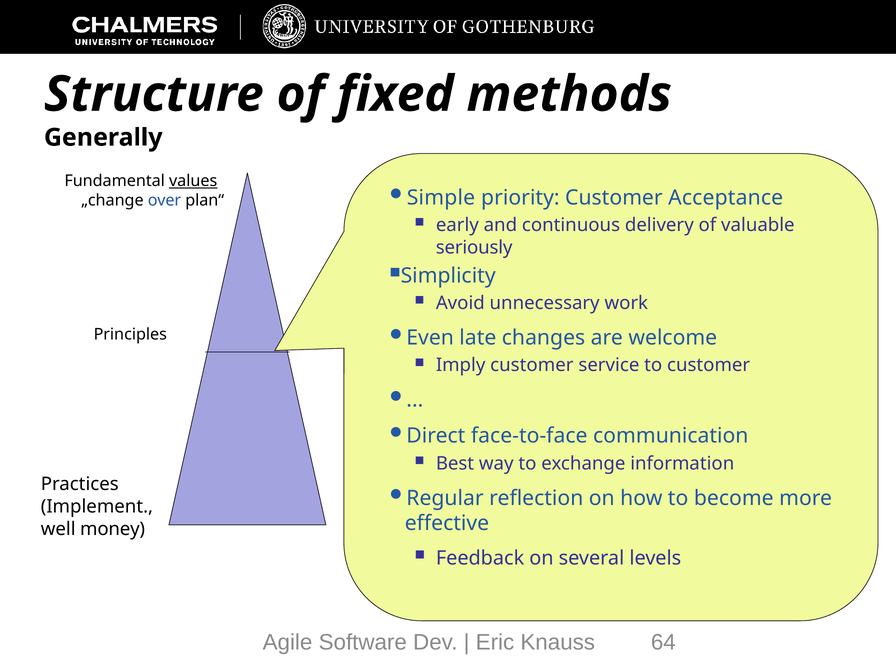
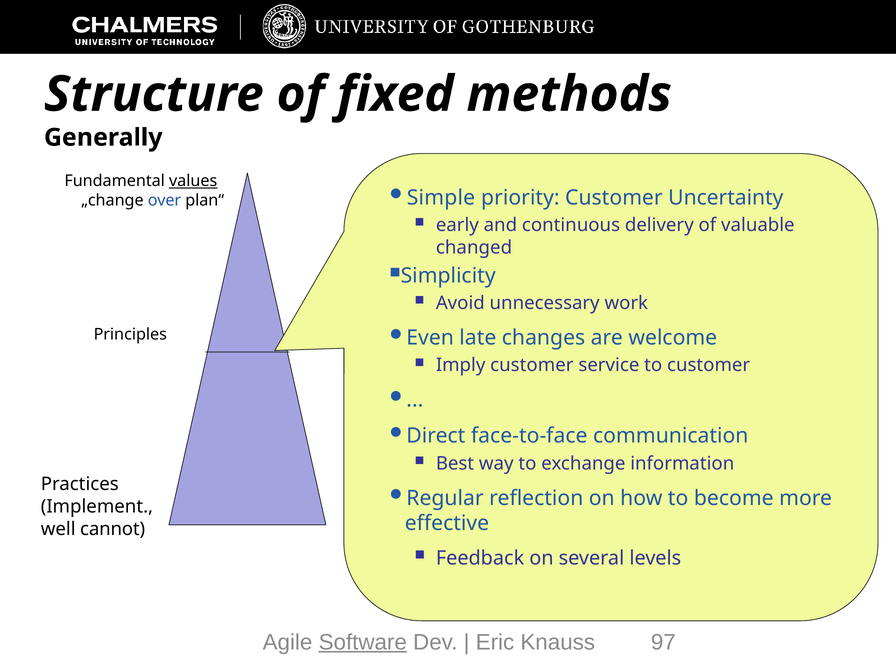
Acceptance: Acceptance -> Uncertainty
seriously: seriously -> changed
money: money -> cannot
Software underline: none -> present
64: 64 -> 97
